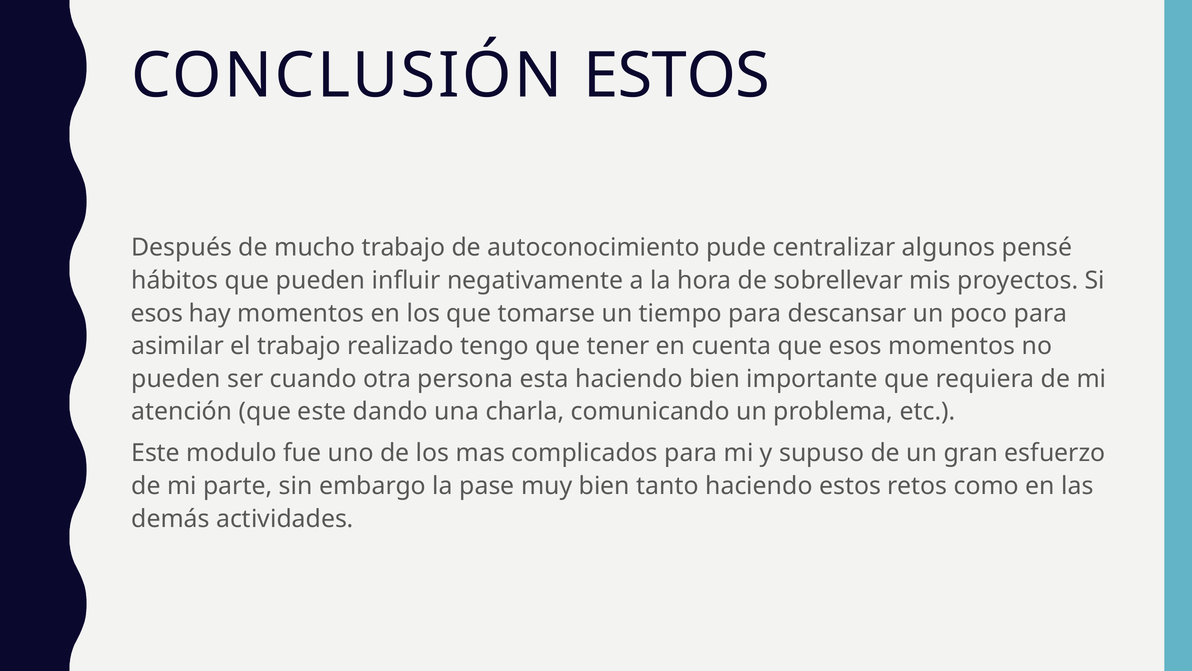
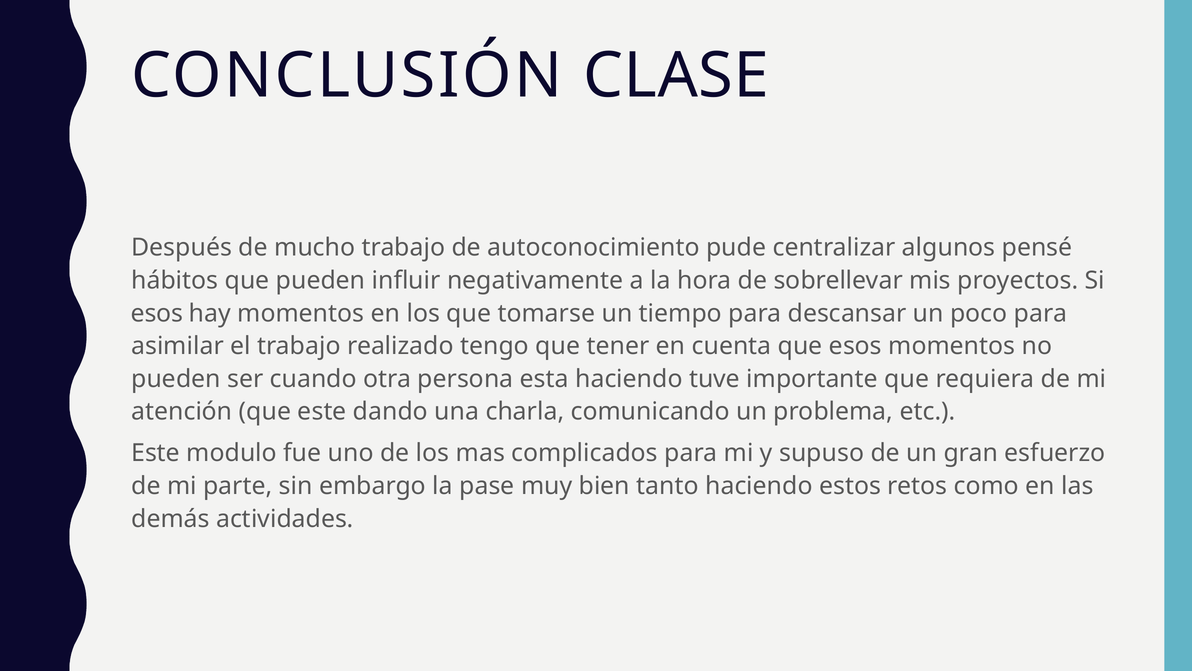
CONCLUSIÓN ESTOS: ESTOS -> CLASE
haciendo bien: bien -> tuve
